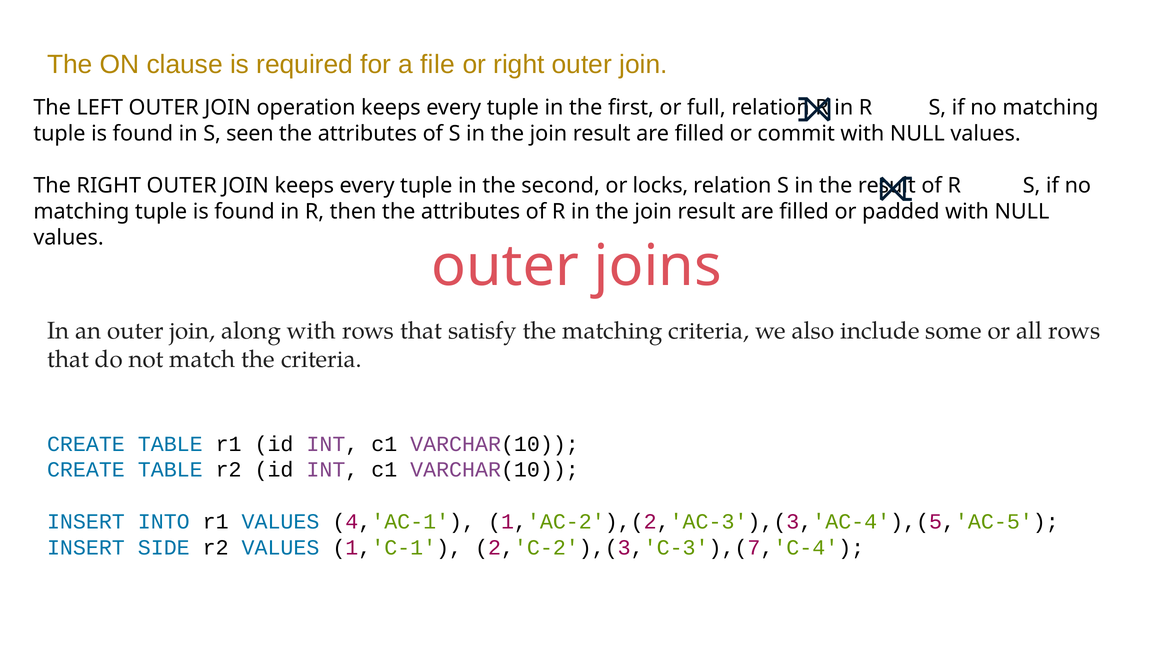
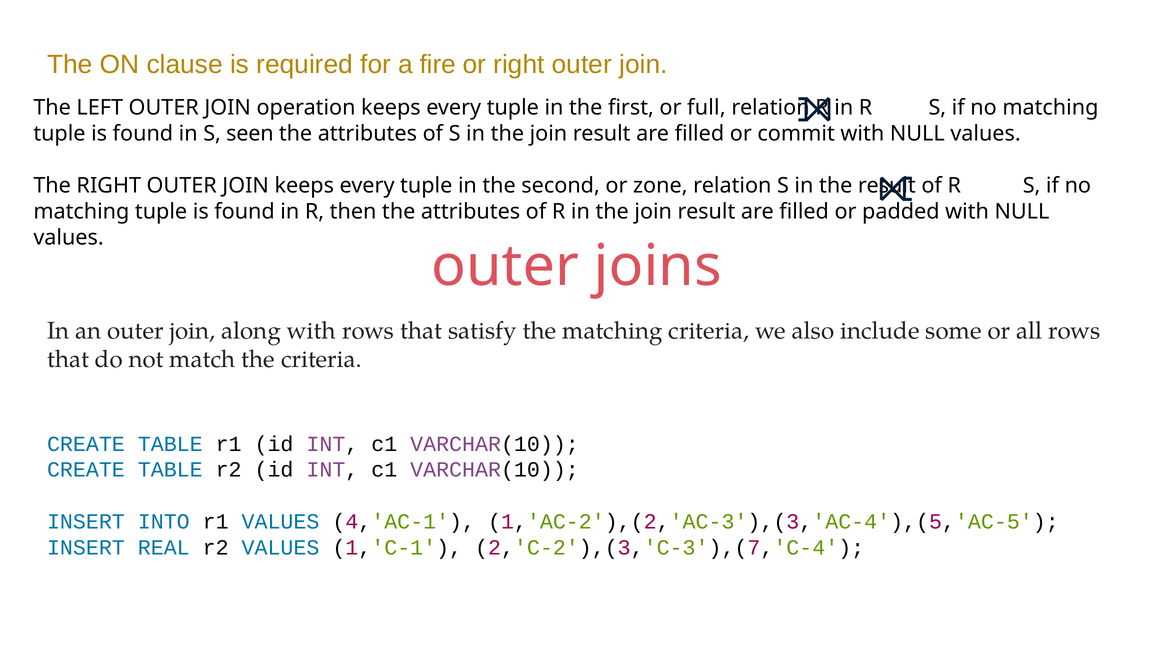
file: file -> fire
locks: locks -> zone
SIDE: SIDE -> REAL
